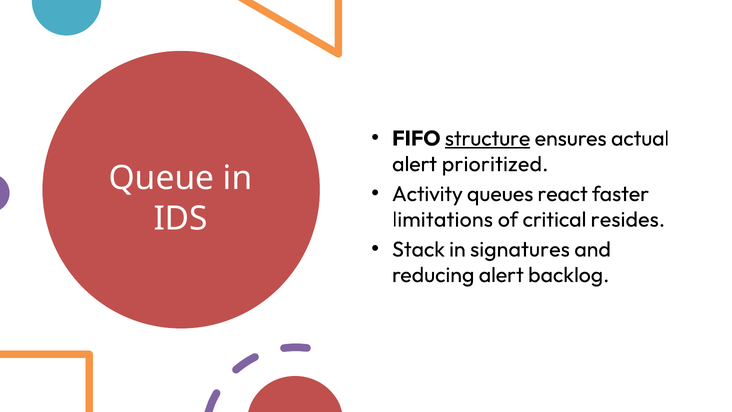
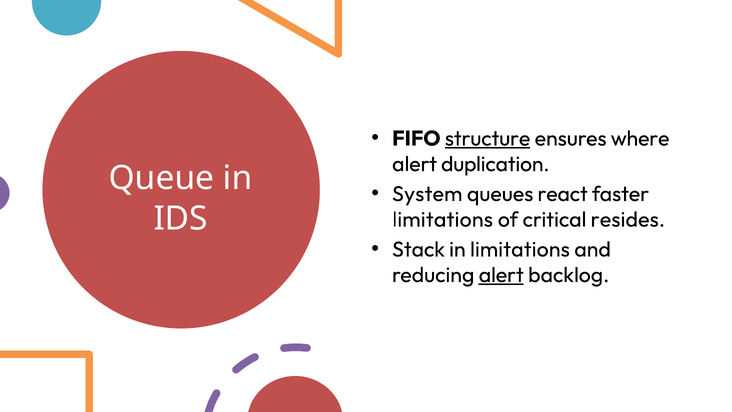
actual: actual -> where
prioritized: prioritized -> duplication
Activity: Activity -> System
in signatures: signatures -> limitations
alert at (501, 275) underline: none -> present
